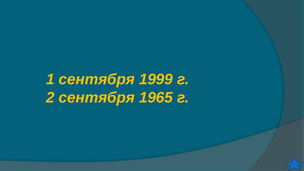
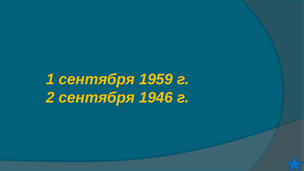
1999: 1999 -> 1959
1965: 1965 -> 1946
